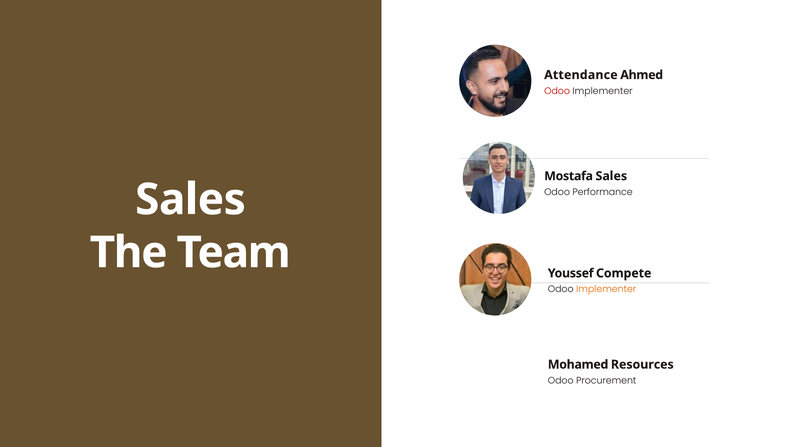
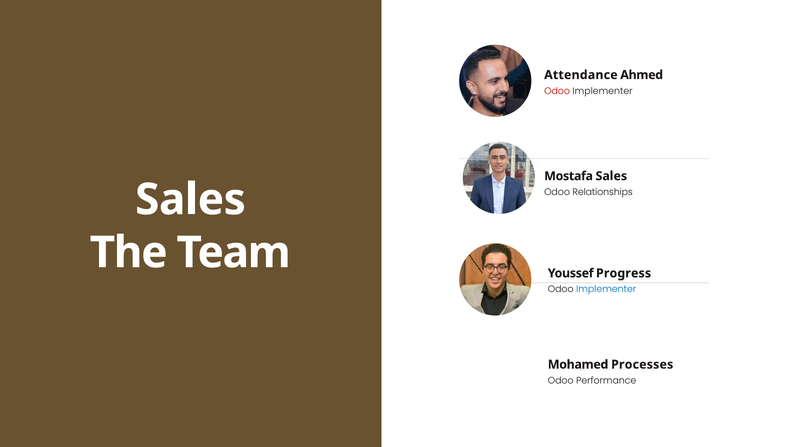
Performance: Performance -> Relationships
Compete: Compete -> Progress
Implementer at (606, 289) colour: orange -> blue
Resources: Resources -> Processes
Procurement: Procurement -> Performance
